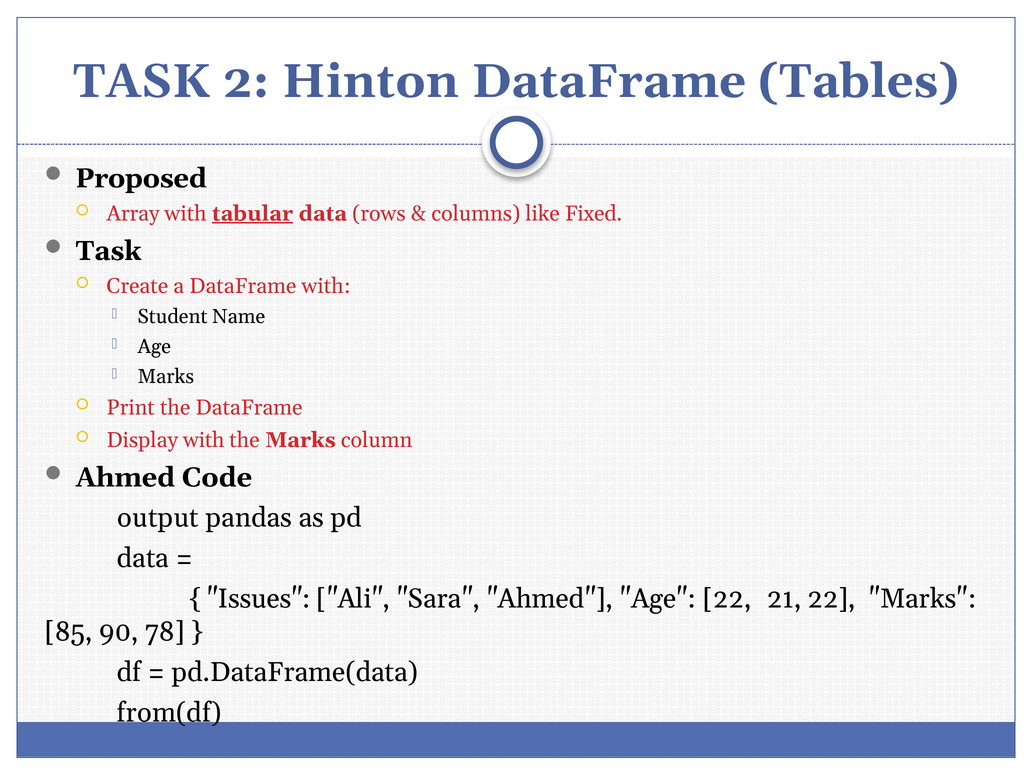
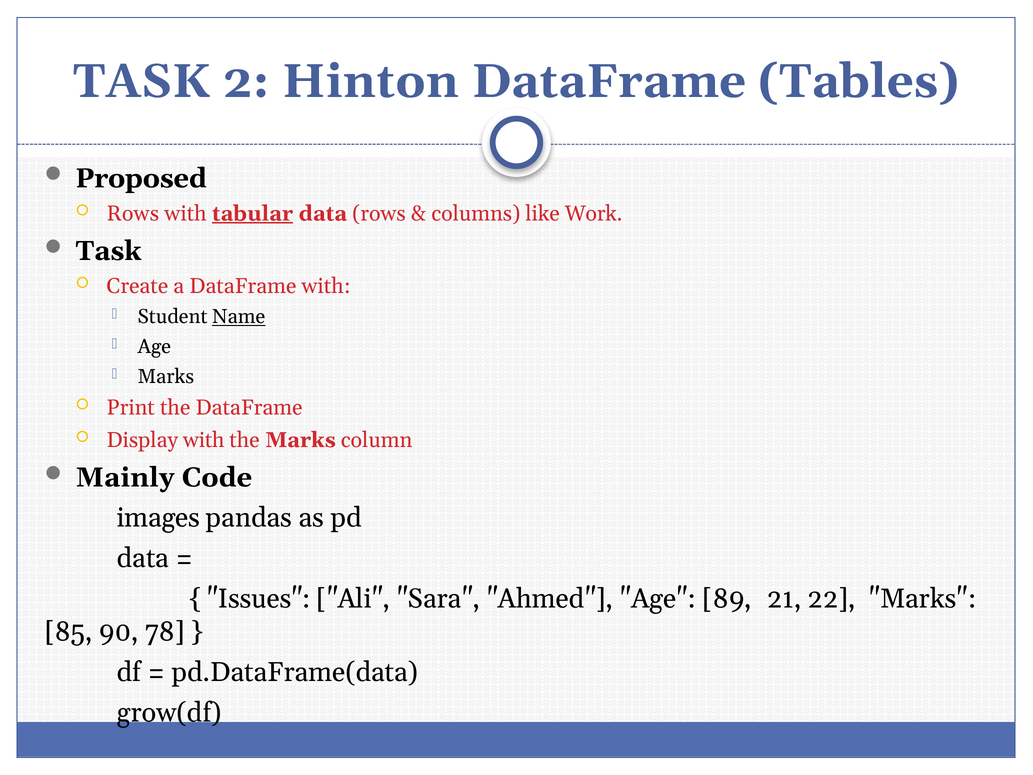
Array at (133, 213): Array -> Rows
Fixed: Fixed -> Work
Name underline: none -> present
Ahmed at (125, 477): Ahmed -> Mainly
output: output -> images
Age 22: 22 -> 89
from(df: from(df -> grow(df
